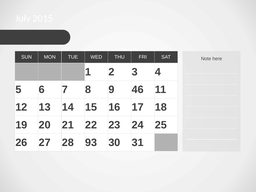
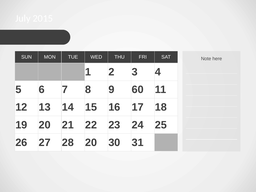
46: 46 -> 60
28 93: 93 -> 20
